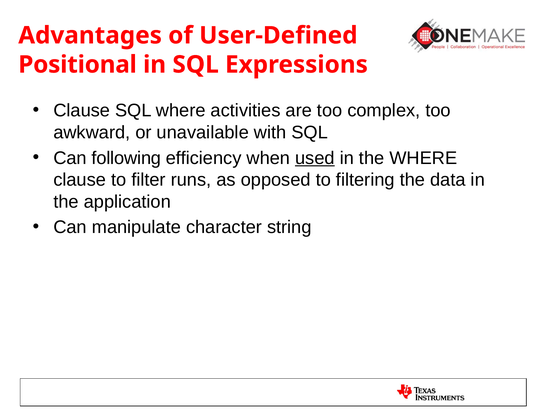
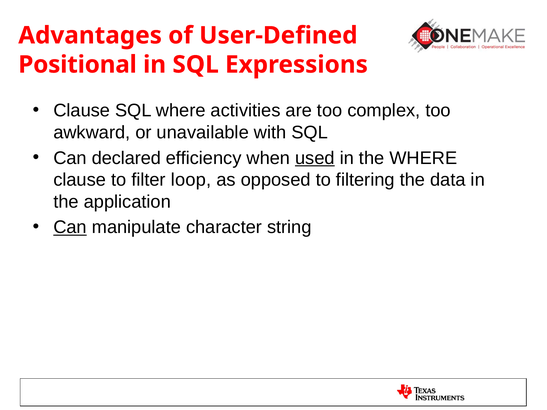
following: following -> declared
runs: runs -> loop
Can at (70, 227) underline: none -> present
